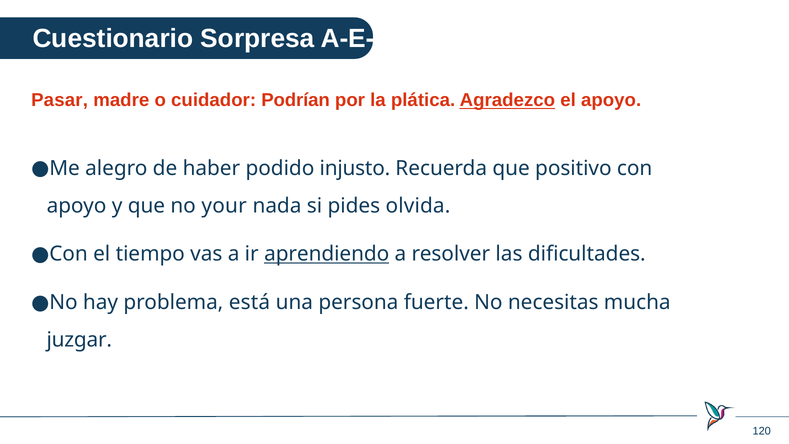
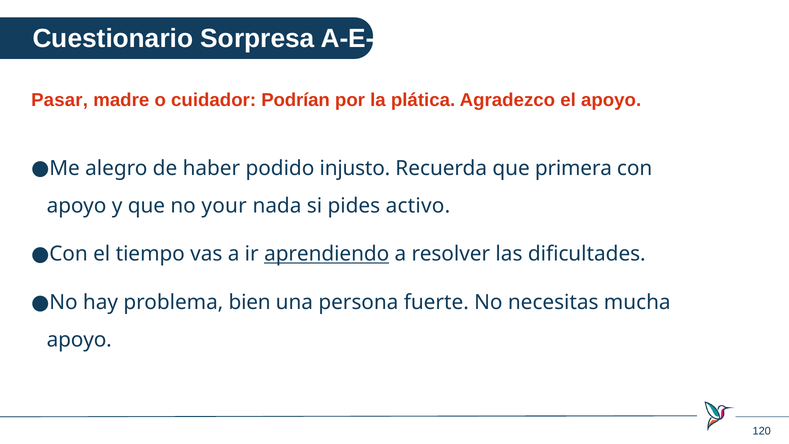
Agradezco underline: present -> none
positivo: positivo -> primera
olvida: olvida -> activo
está: está -> bien
juzgar at (79, 340): juzgar -> apoyo
